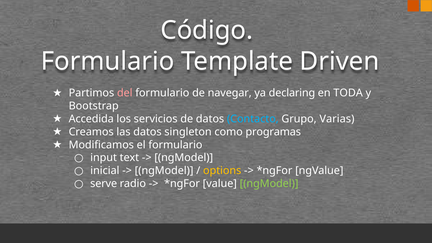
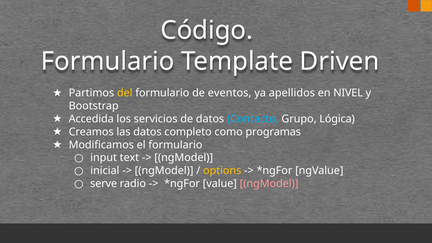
del colour: pink -> yellow
navegar: navegar -> eventos
declaring: declaring -> apellidos
TODA: TODA -> NIVEL
Varias: Varias -> Lógica
singleton: singleton -> completo
ngModel at (269, 184) colour: light green -> pink
